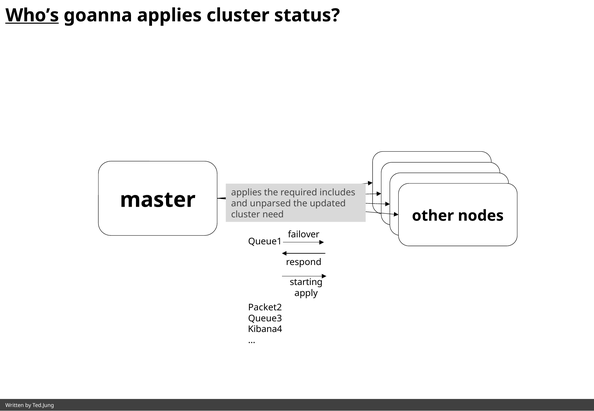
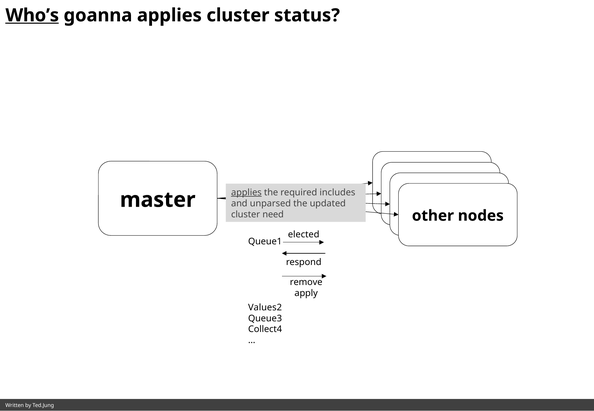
applies at (246, 193) underline: none -> present
failover: failover -> elected
starting: starting -> remove
Packet2: Packet2 -> Values2
Kibana4: Kibana4 -> Collect4
